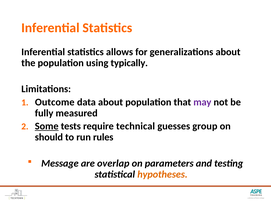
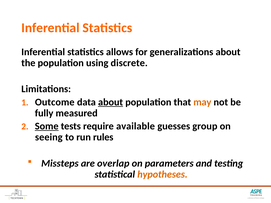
typically: typically -> discrete
about at (111, 102) underline: none -> present
may colour: purple -> orange
technical: technical -> available
should: should -> seeing
Message: Message -> Missteps
